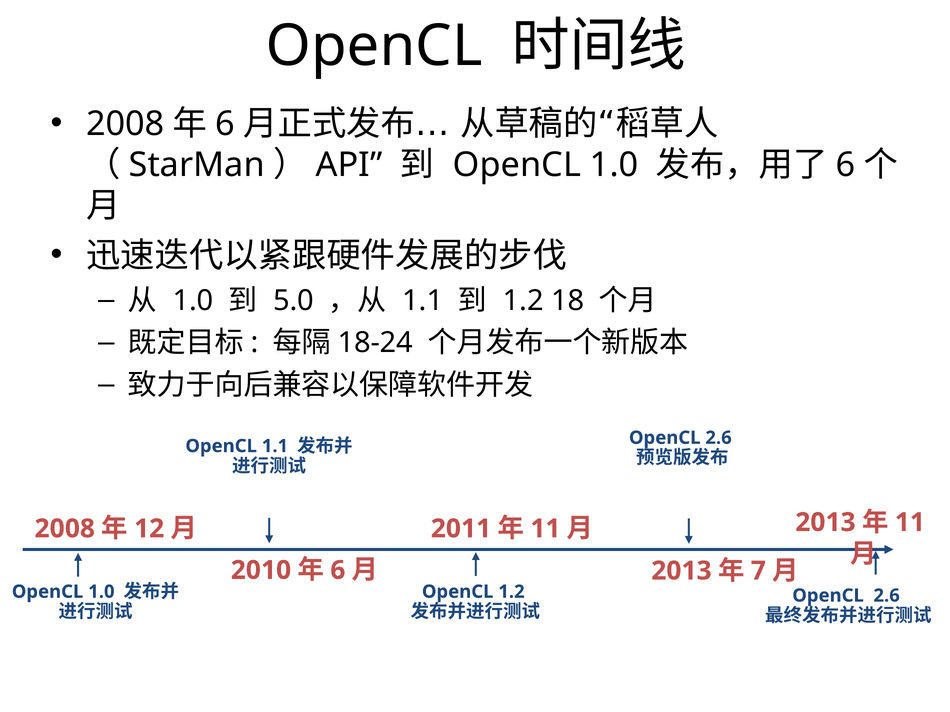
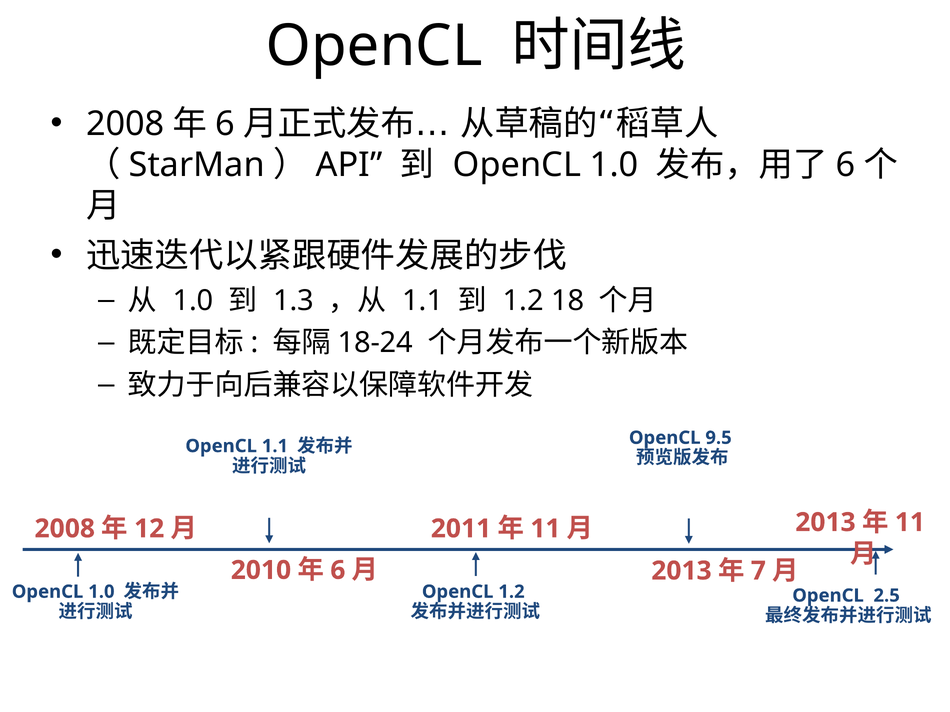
5.0: 5.0 -> 1.3
2.6 at (719, 438): 2.6 -> 9.5
2.6 at (887, 596): 2.6 -> 2.5
